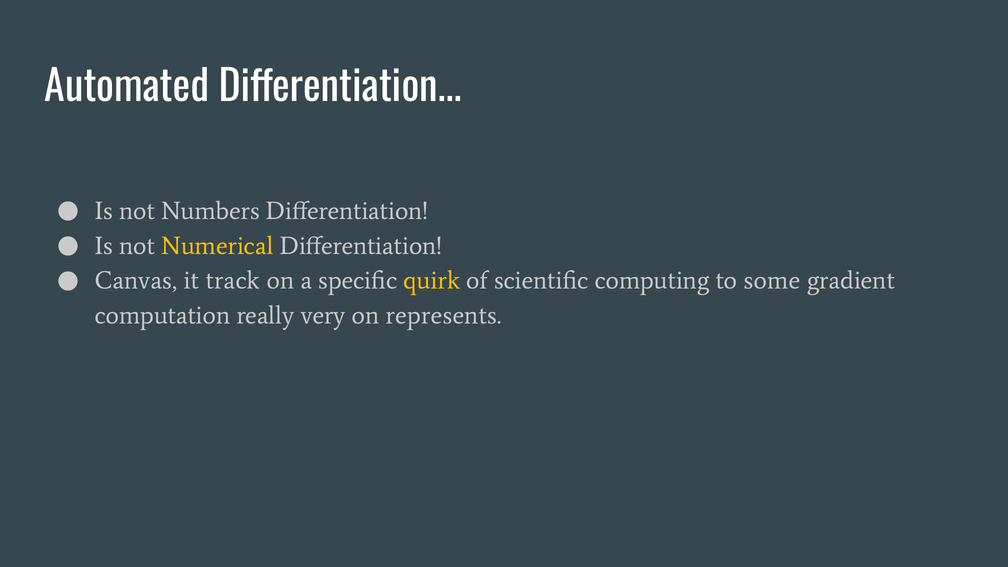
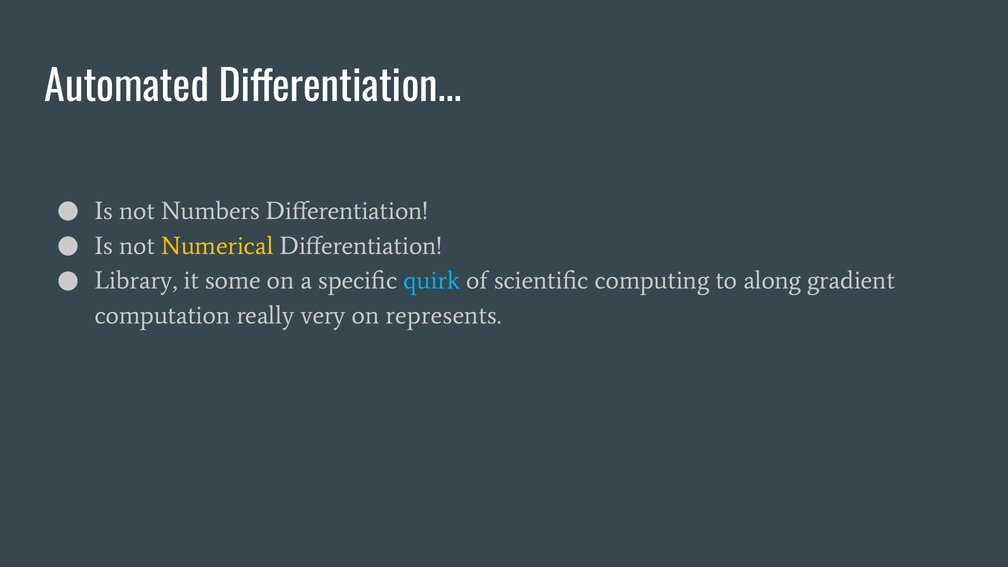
Canvas: Canvas -> Library
track: track -> some
quirk colour: yellow -> light blue
some: some -> along
